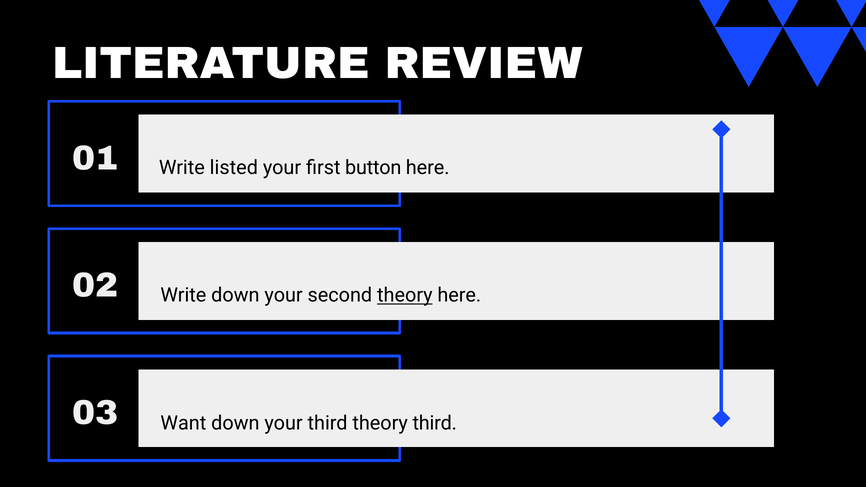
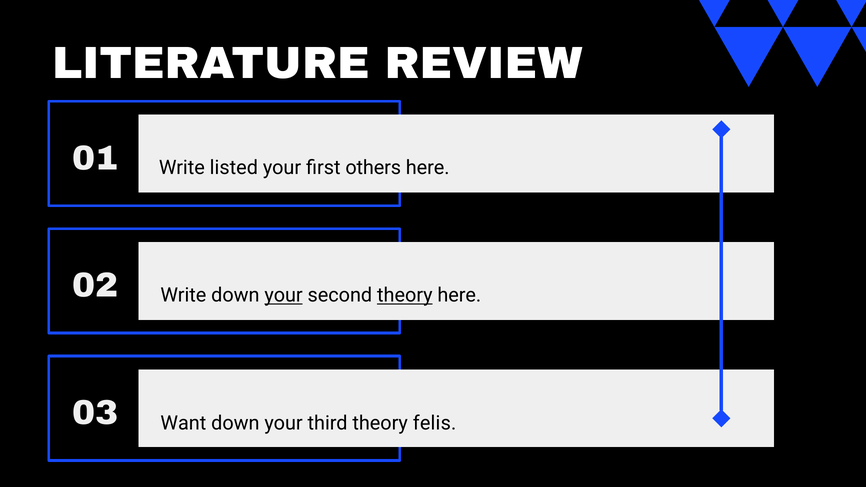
button: button -> others
your at (284, 296) underline: none -> present
theory third: third -> felis
